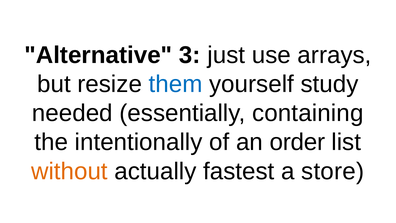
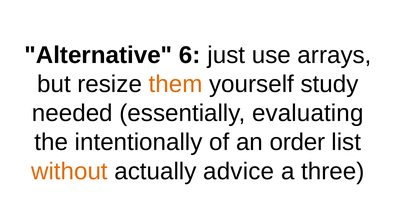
3: 3 -> 6
them colour: blue -> orange
containing: containing -> evaluating
fastest: fastest -> advice
store: store -> three
